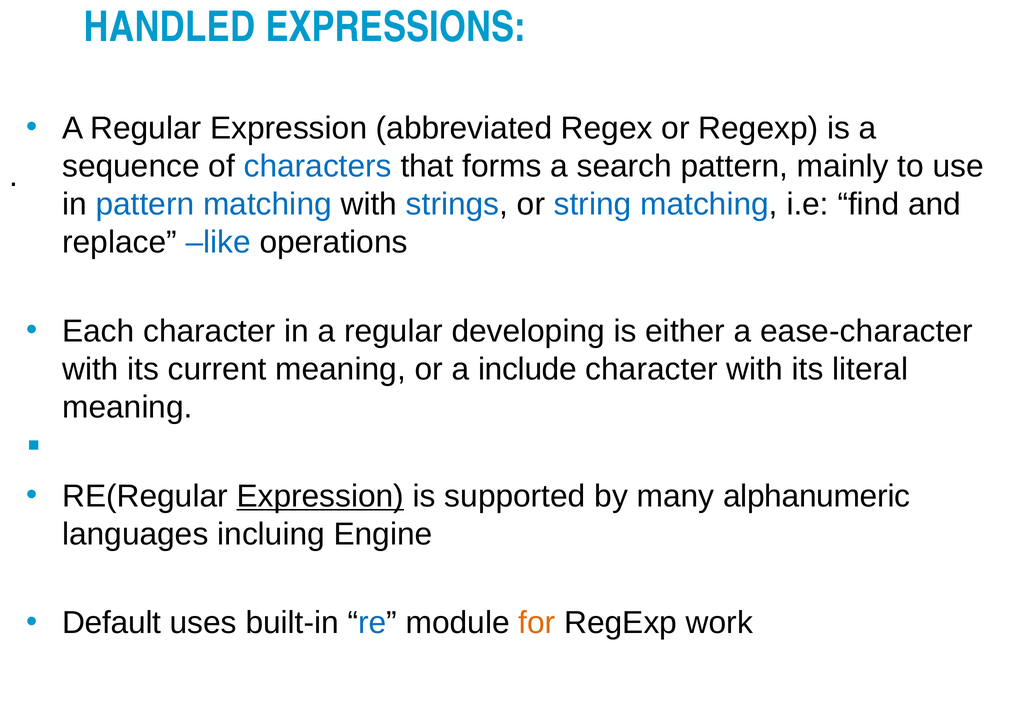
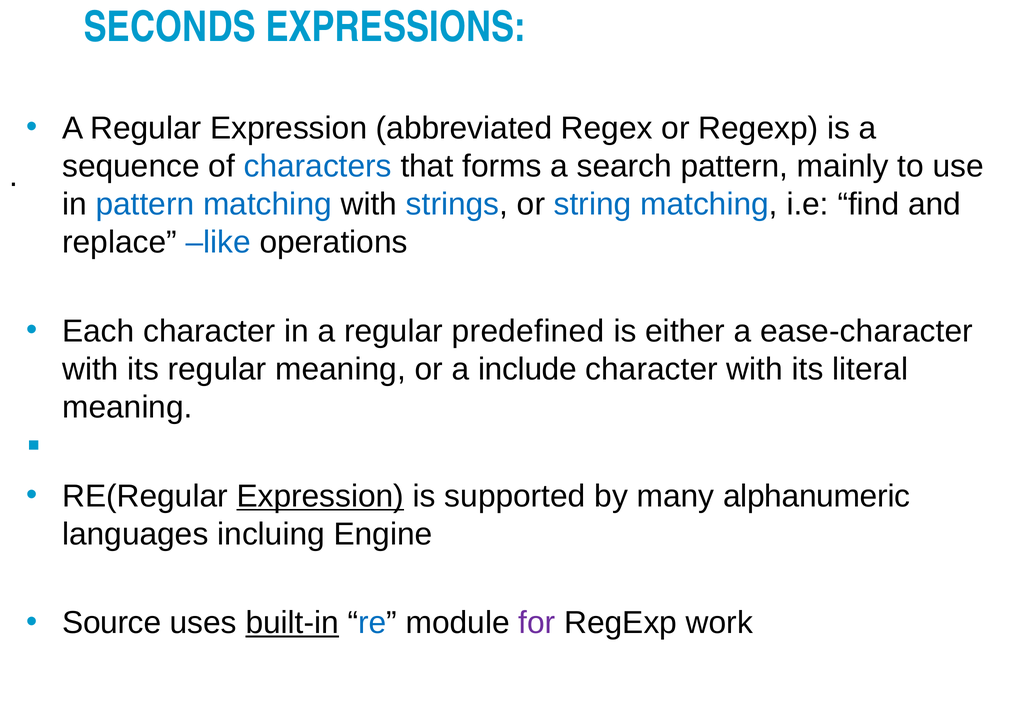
HANDLED: HANDLED -> SECONDS
developing: developing -> predefined
its current: current -> regular
Default: Default -> Source
built-in underline: none -> present
for colour: orange -> purple
